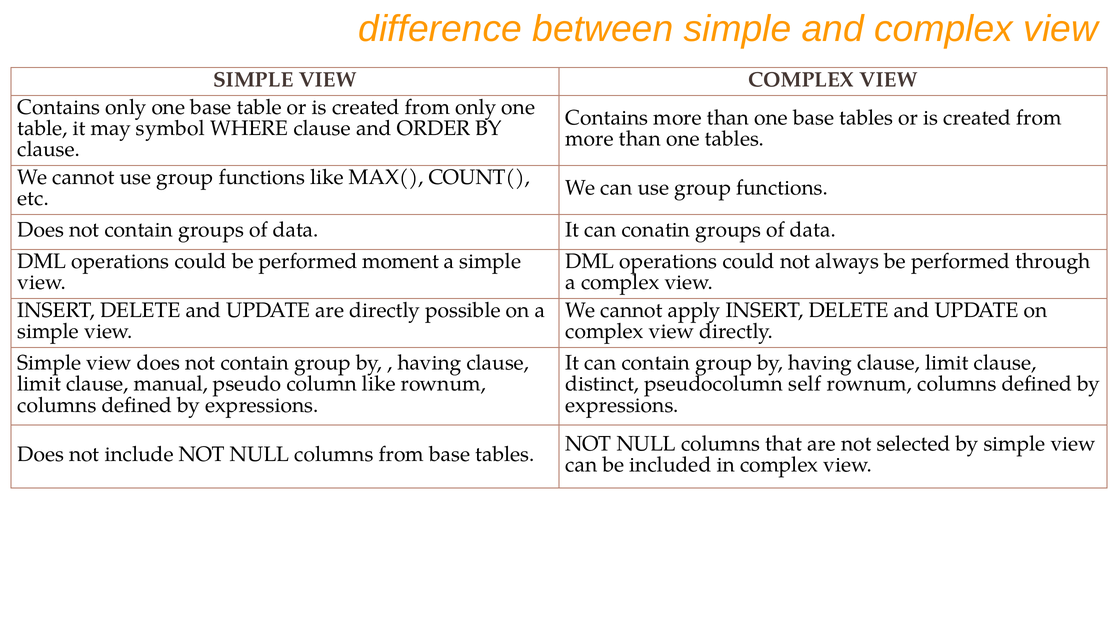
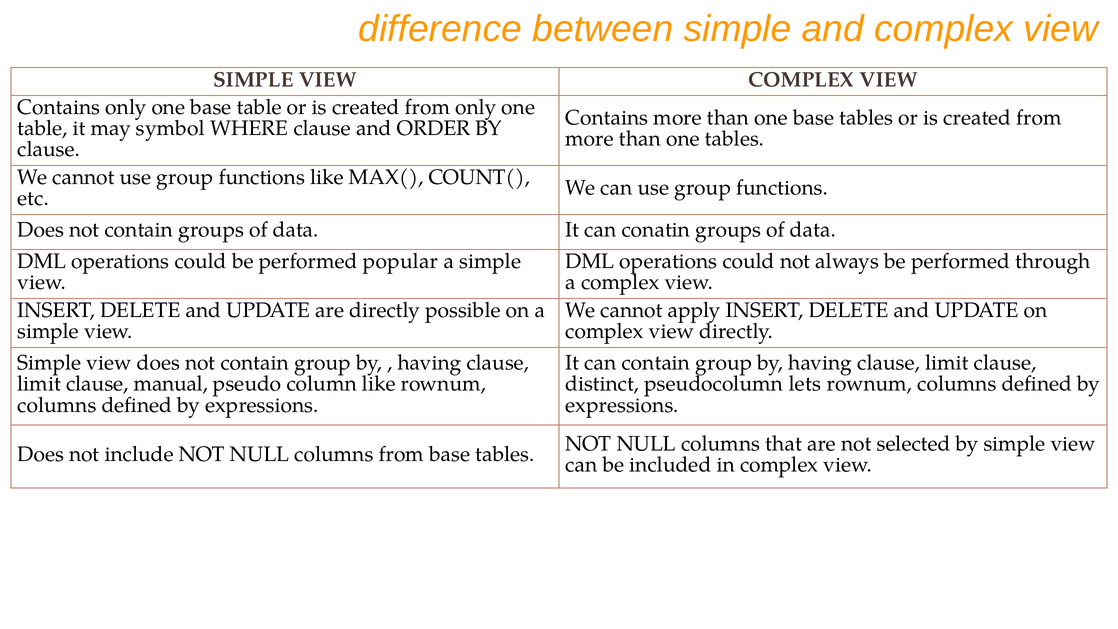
moment: moment -> popular
self: self -> lets
